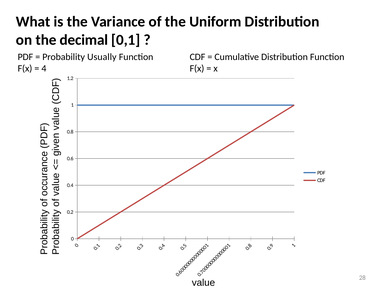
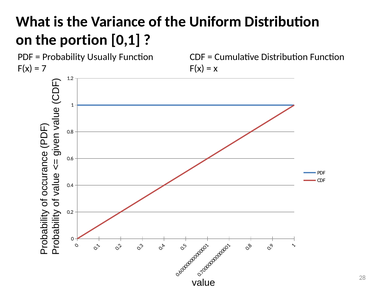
decimal: decimal -> portion
4 at (44, 69): 4 -> 7
